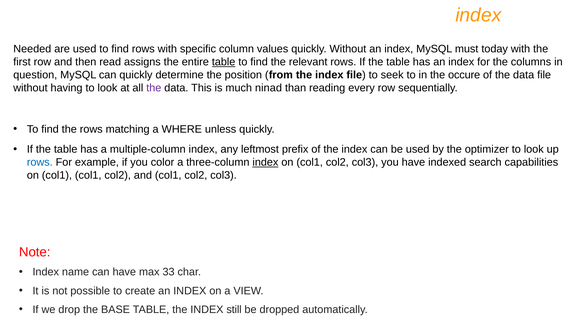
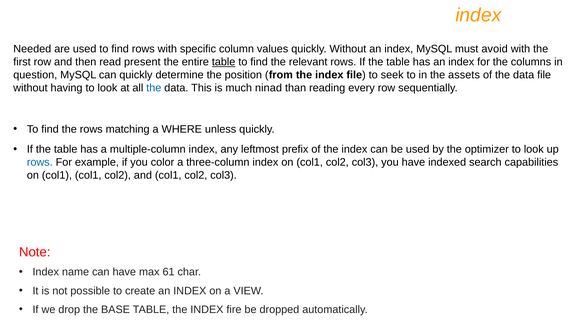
today: today -> avoid
assigns: assigns -> present
occure: occure -> assets
the at (154, 88) colour: purple -> blue
index at (265, 162) underline: present -> none
33: 33 -> 61
still: still -> fire
